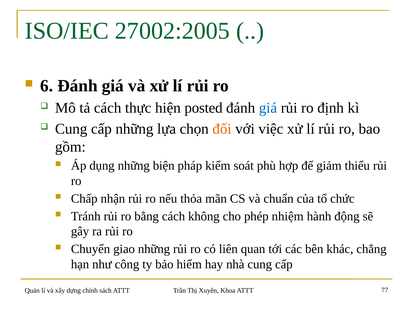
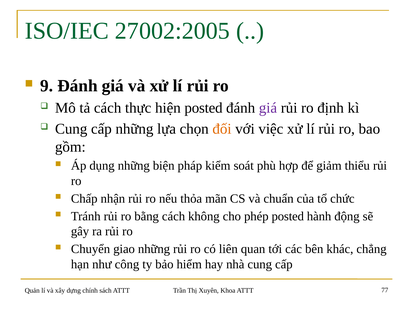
6: 6 -> 9
giá at (268, 108) colour: blue -> purple
phép nhiệm: nhiệm -> posted
